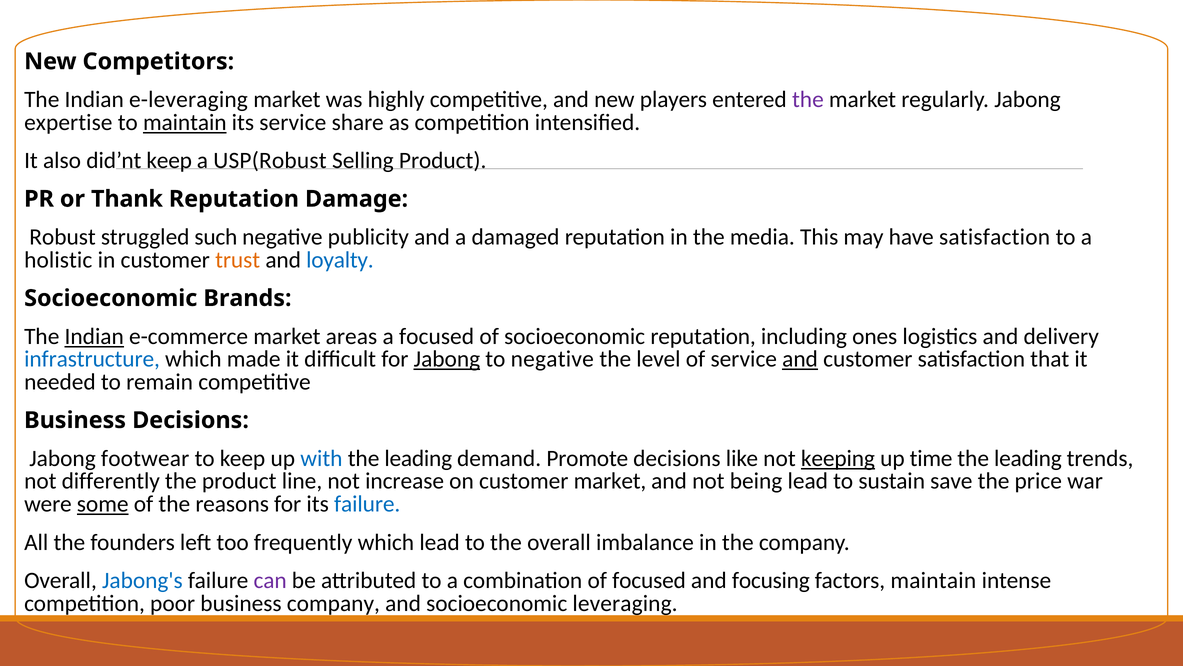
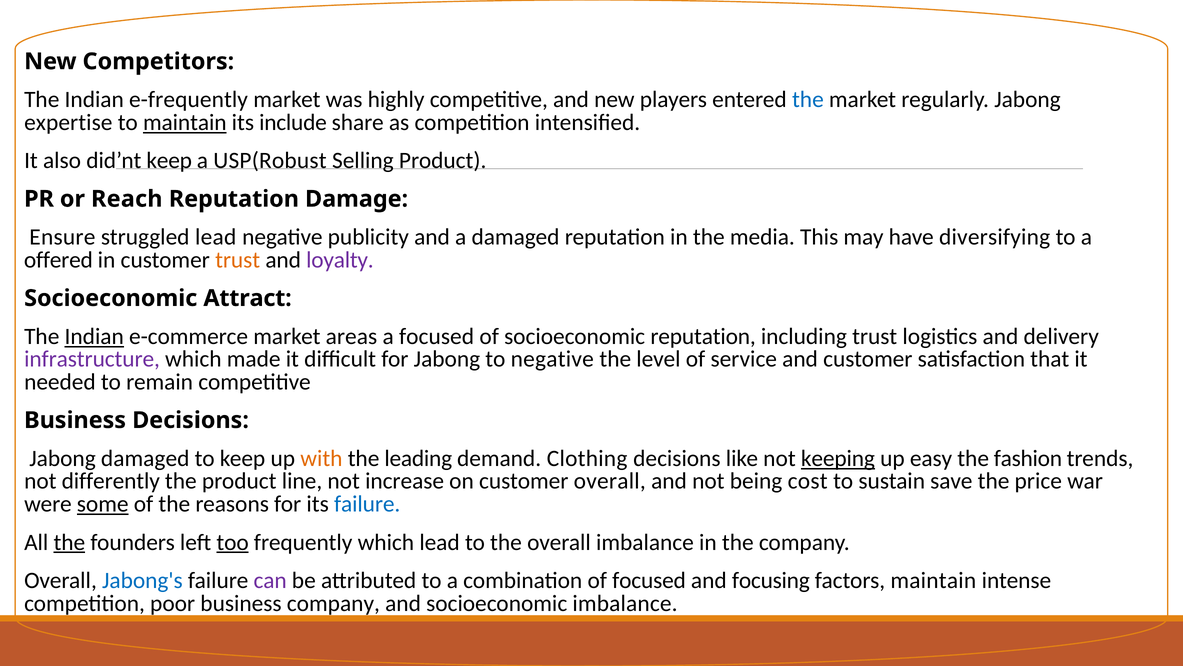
e-leveraging: e-leveraging -> e-frequently
the at (808, 100) colour: purple -> blue
its service: service -> include
Thank: Thank -> Reach
Robust: Robust -> Ensure
struggled such: such -> lead
have satisfaction: satisfaction -> diversifying
holistic: holistic -> offered
loyalty colour: blue -> purple
Brands: Brands -> Attract
including ones: ones -> trust
infrastructure colour: blue -> purple
Jabong at (447, 359) underline: present -> none
and at (800, 359) underline: present -> none
Jabong footwear: footwear -> damaged
with colour: blue -> orange
Promote: Promote -> Clothing
time: time -> easy
leading at (1028, 458): leading -> fashion
customer market: market -> overall
being lead: lead -> cost
the at (69, 542) underline: none -> present
too underline: none -> present
socioeconomic leveraging: leveraging -> imbalance
